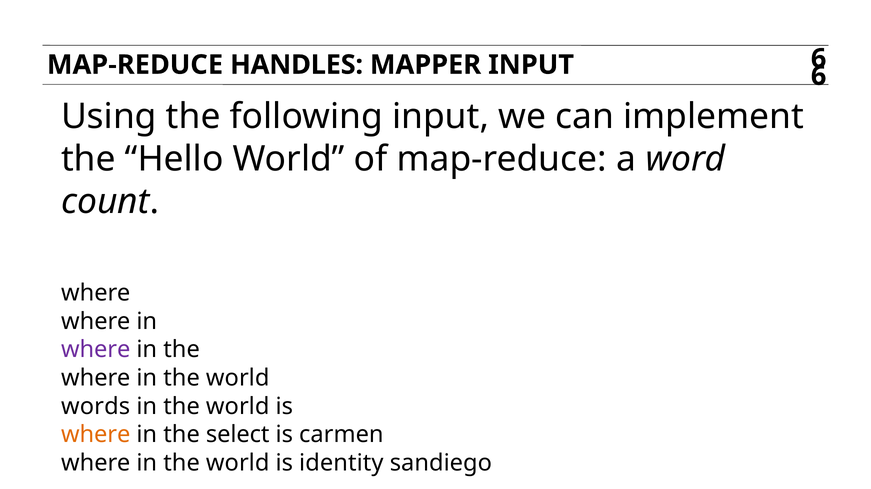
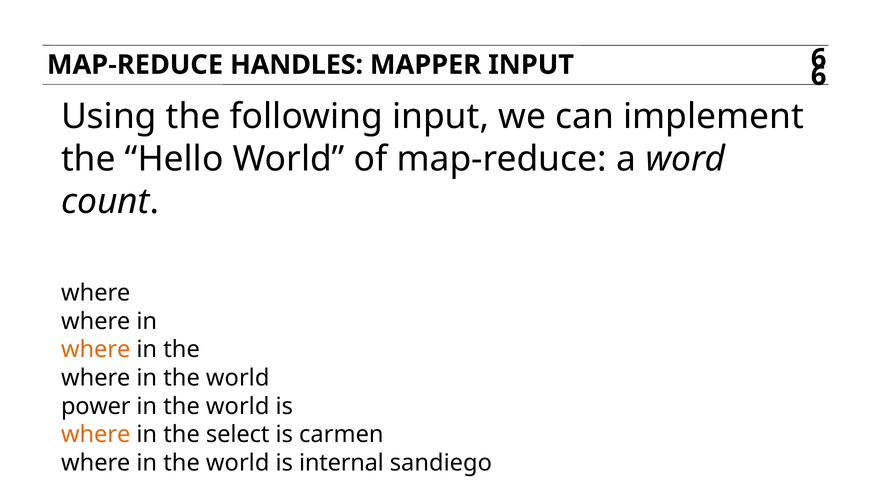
where at (96, 350) colour: purple -> orange
words: words -> power
identity: identity -> internal
